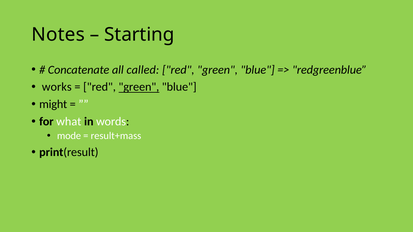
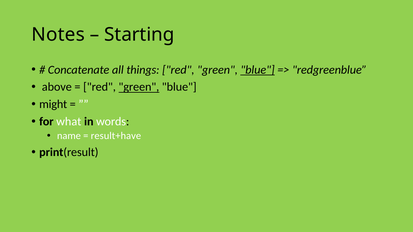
called: called -> things
blue at (258, 70) underline: none -> present
works: works -> above
mode: mode -> name
result+mass: result+mass -> result+have
